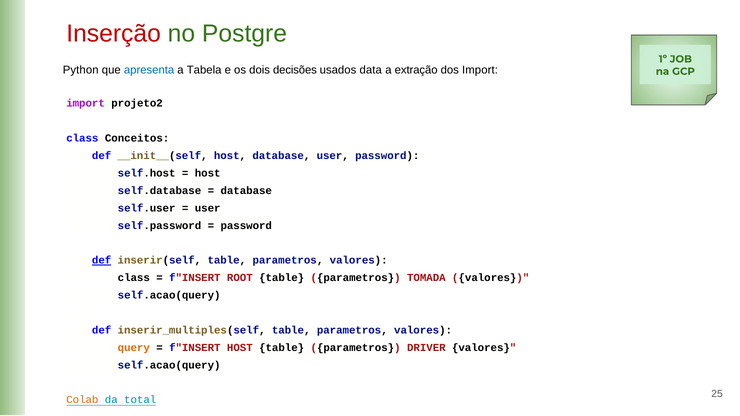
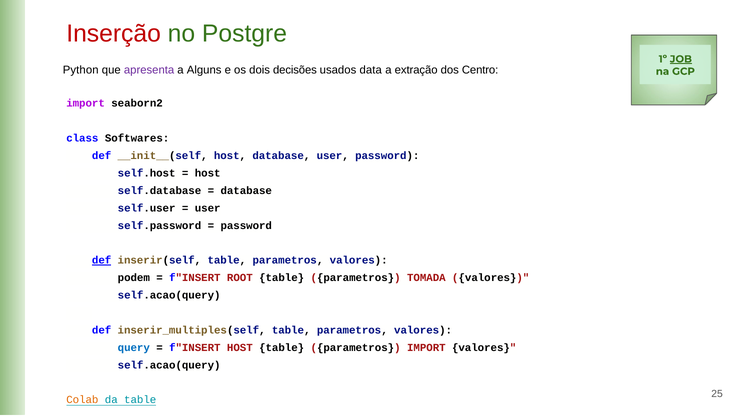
JOB underline: none -> present
apresenta colour: blue -> purple
Tabela: Tabela -> Alguns
dos Import: Import -> Centro
projeto2: projeto2 -> seaborn2
Conceitos: Conceitos -> Softwares
class at (134, 278): class -> podem
query colour: orange -> blue
parametros DRIVER: DRIVER -> IMPORT
da total: total -> table
